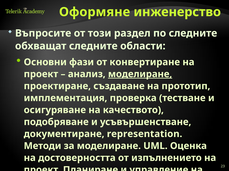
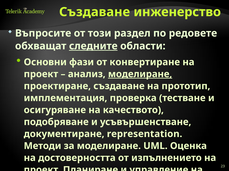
Оформяне at (95, 12): Оформяне -> Създаване
по следните: следните -> редовете
следните at (93, 46) underline: none -> present
